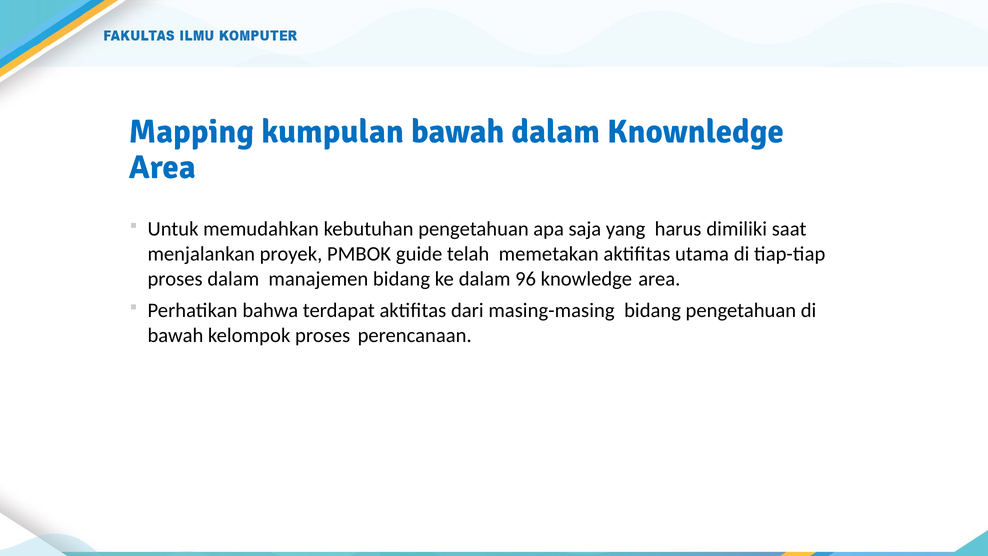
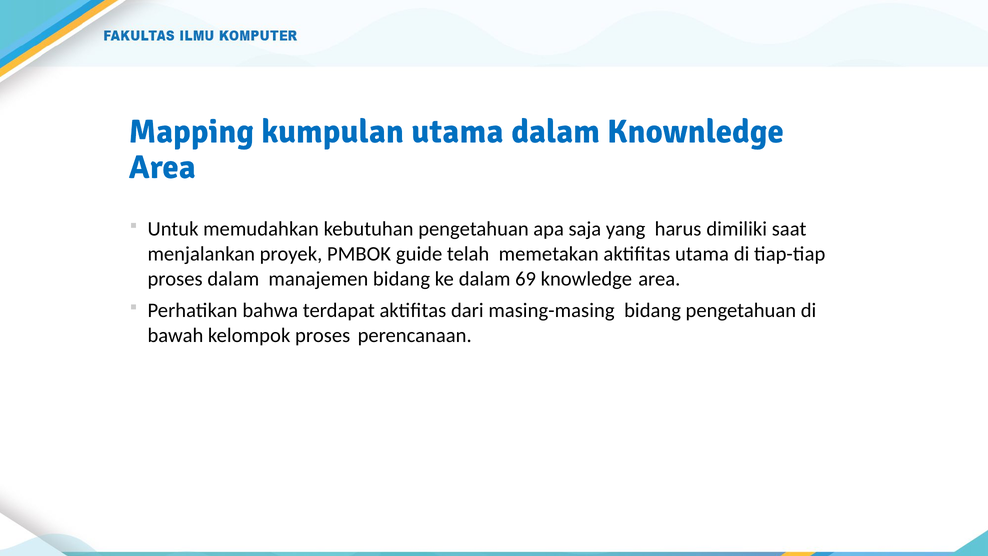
kumpulan bawah: bawah -> utama
96: 96 -> 69
